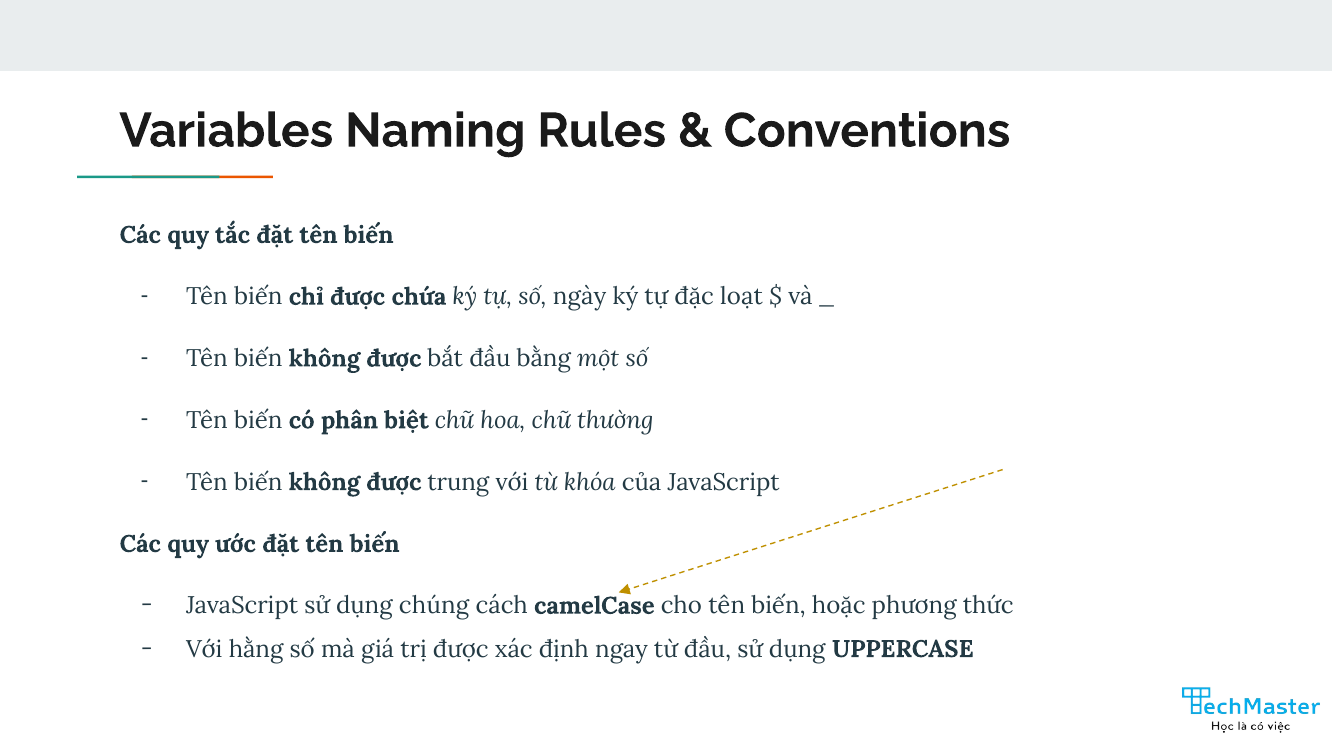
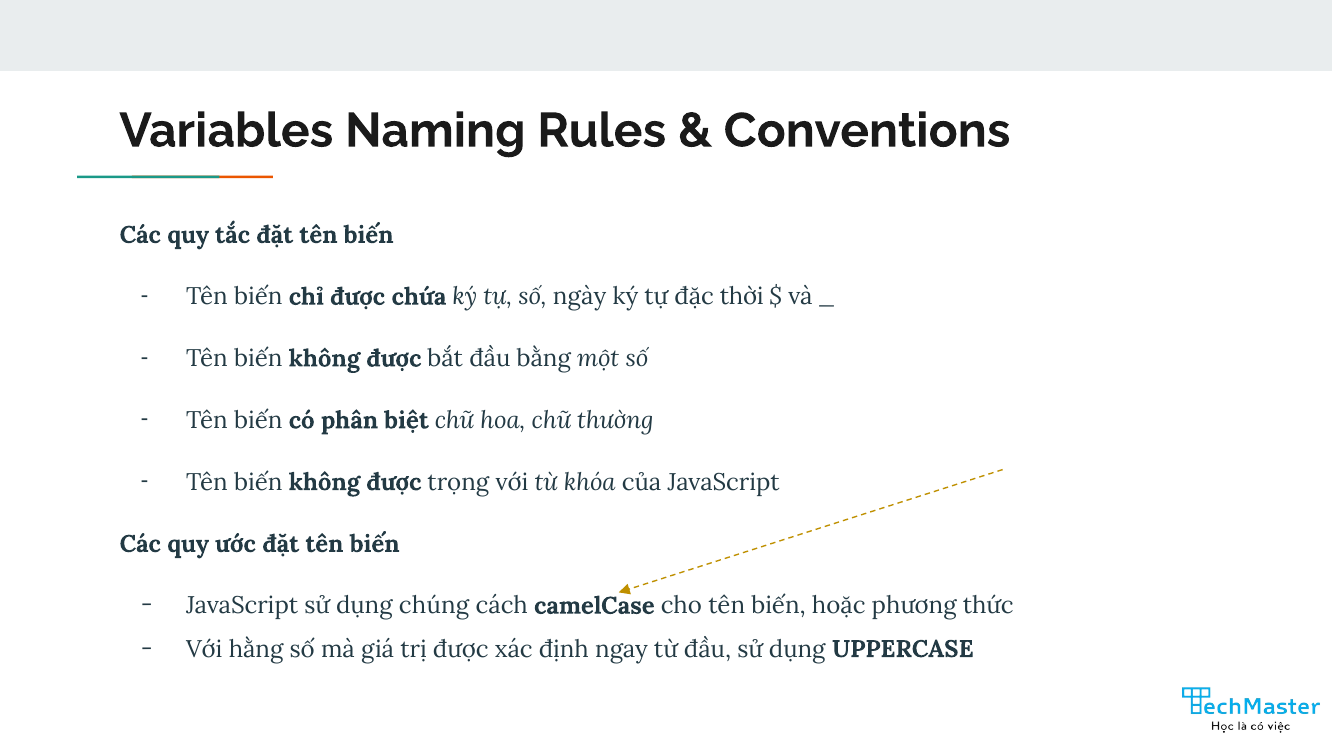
loạt: loạt -> thời
trung: trung -> trọng
